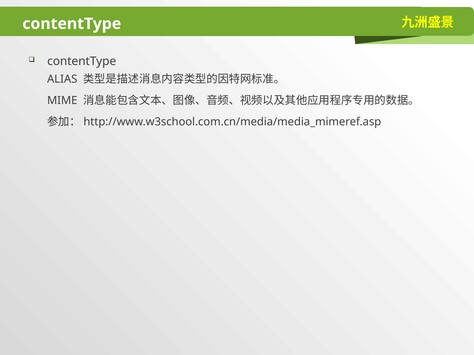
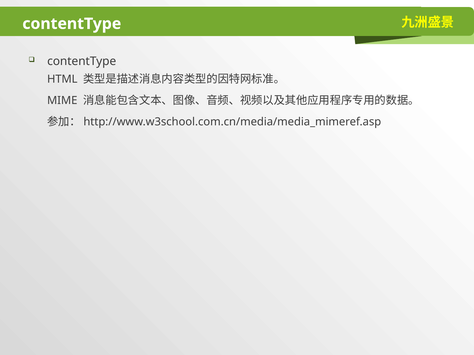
ALIAS: ALIAS -> HTML
